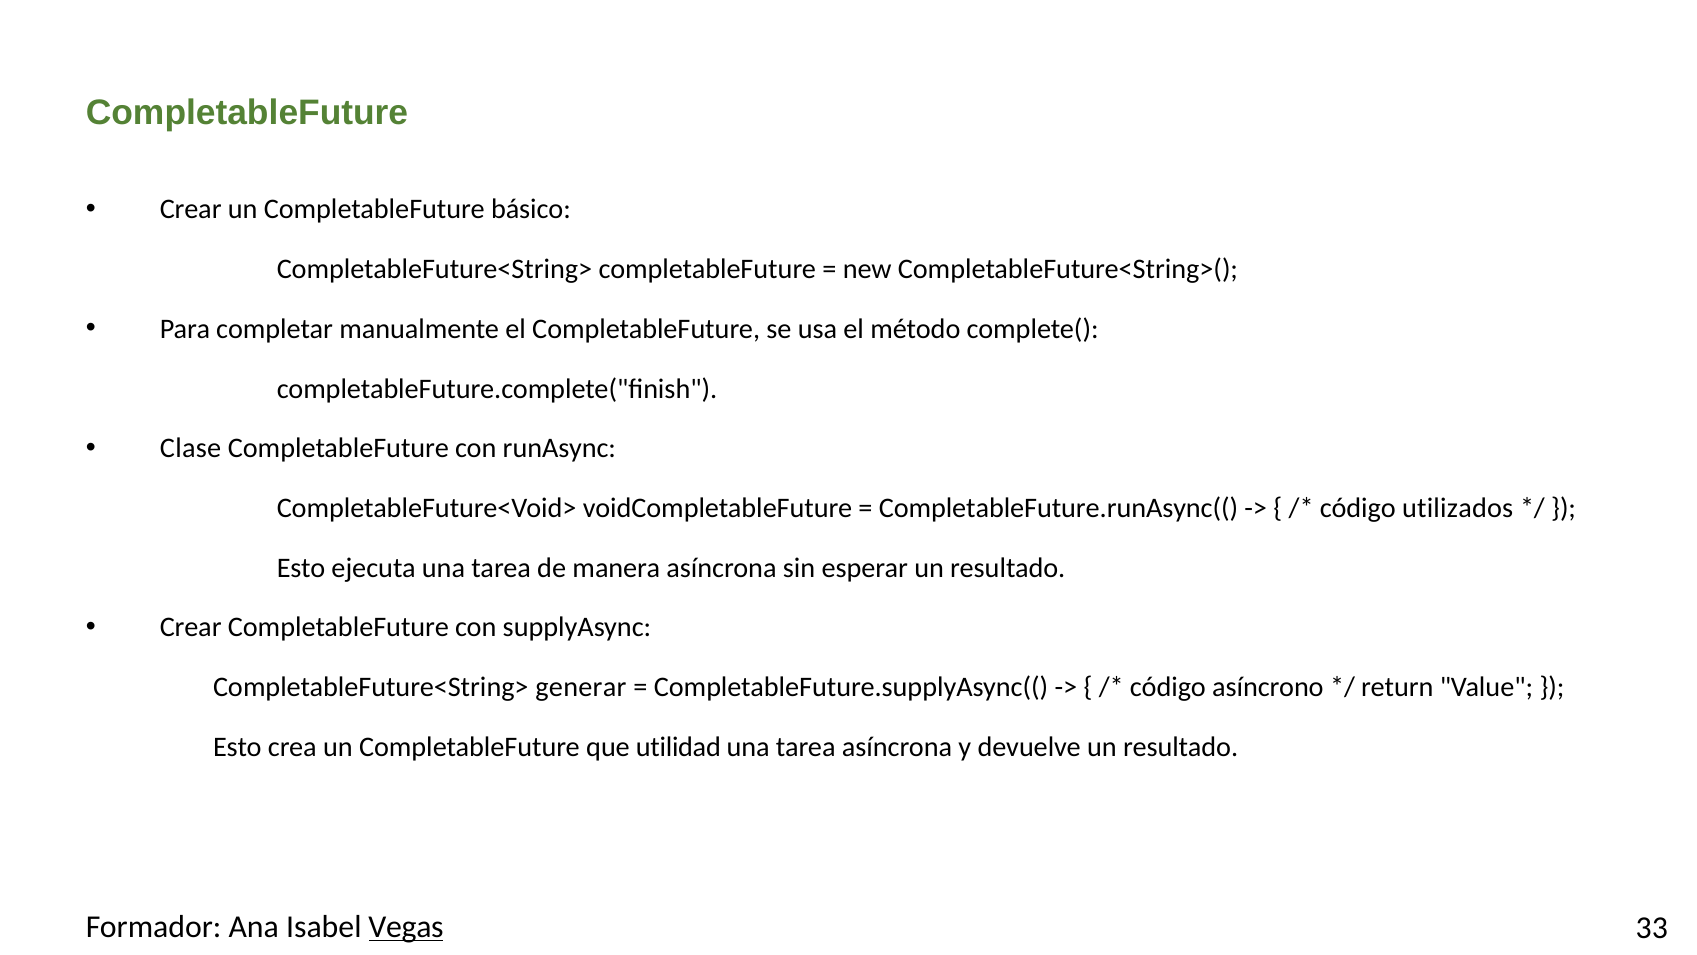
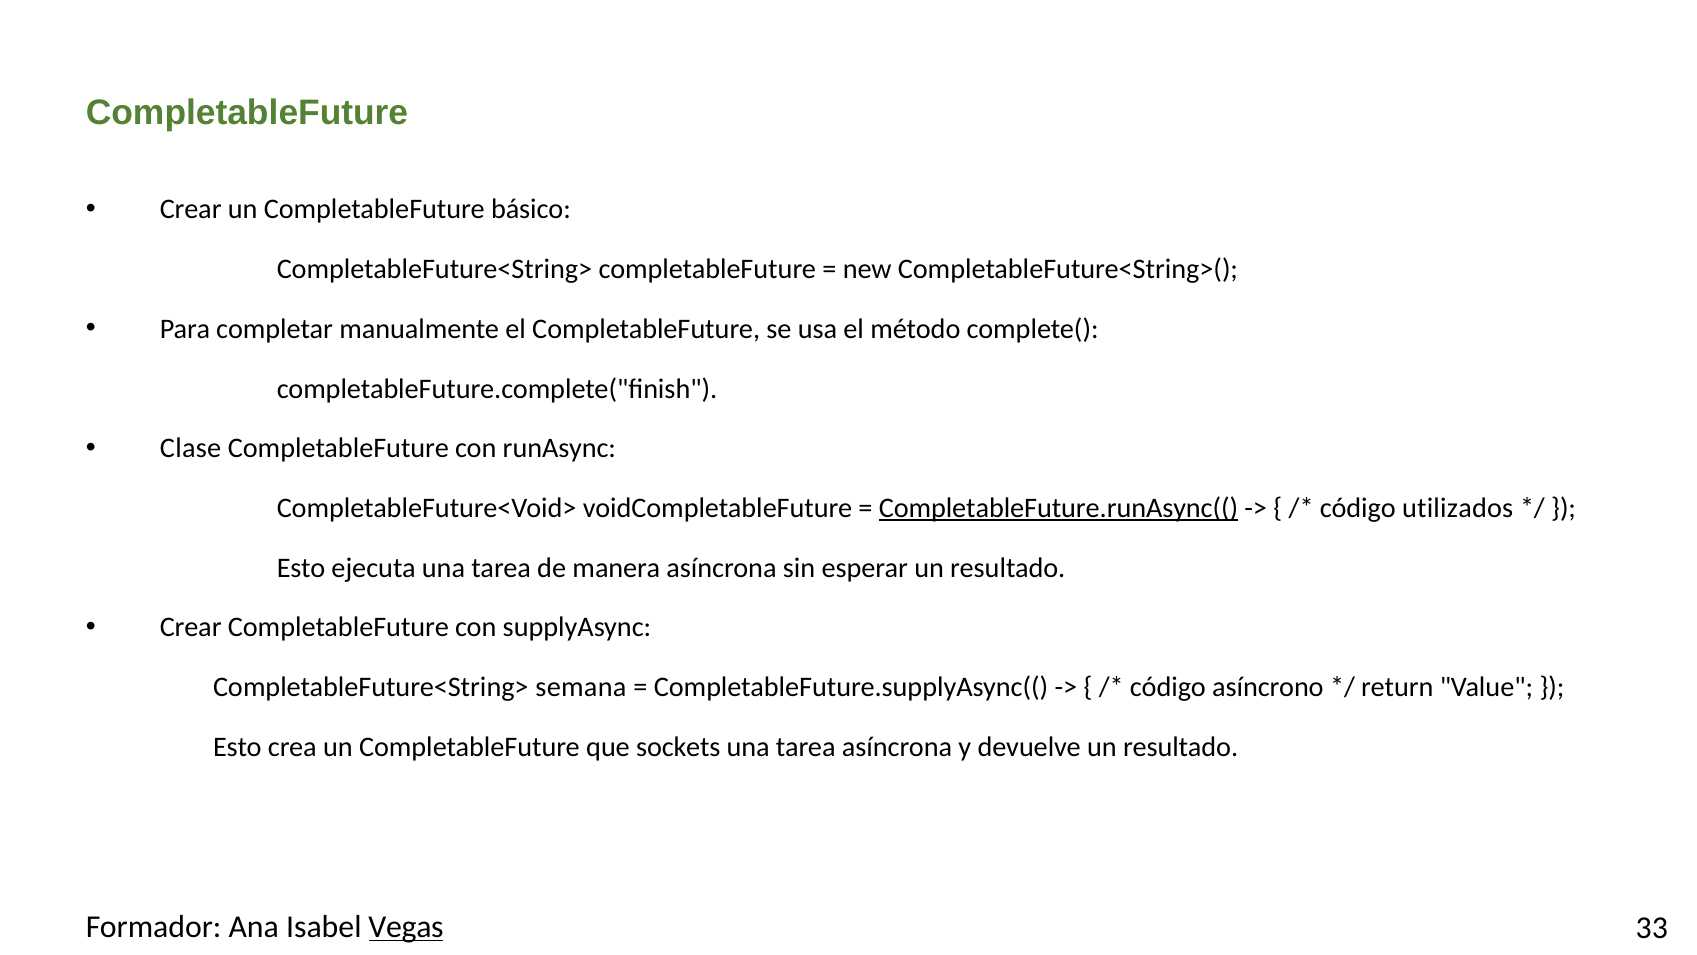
CompletableFuture.runAsync(( underline: none -> present
generar: generar -> semana
utilidad: utilidad -> sockets
